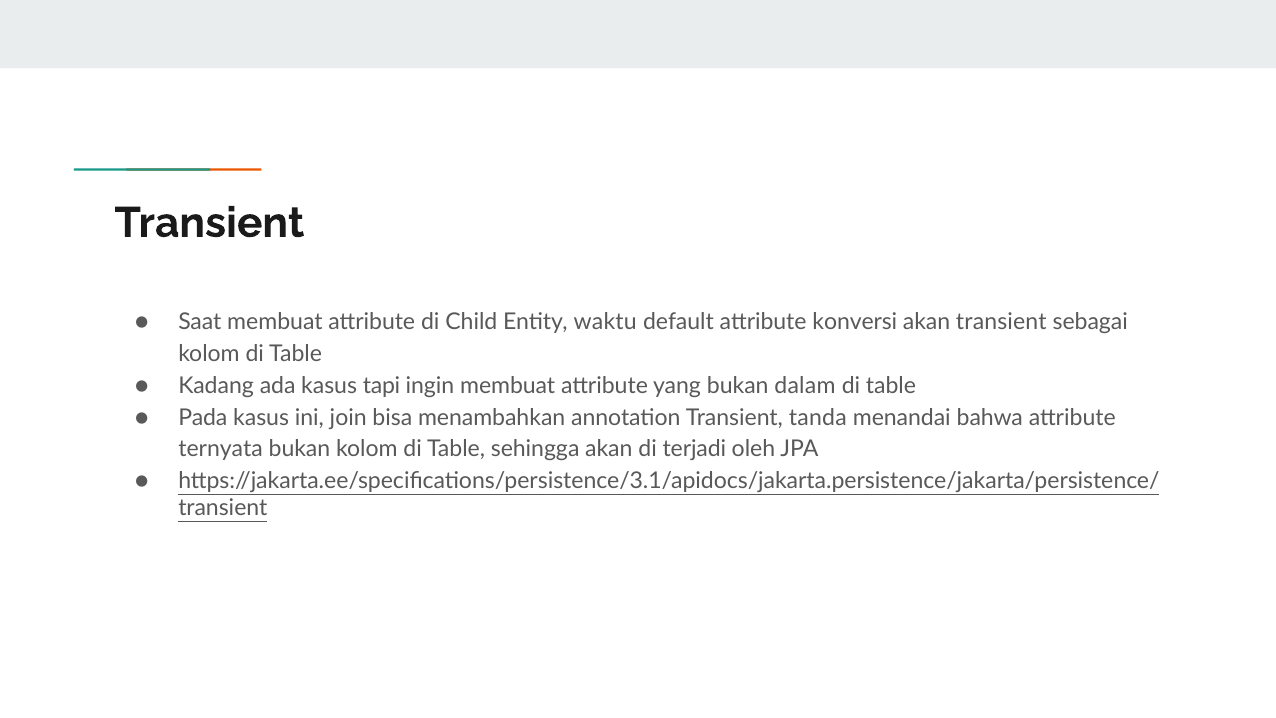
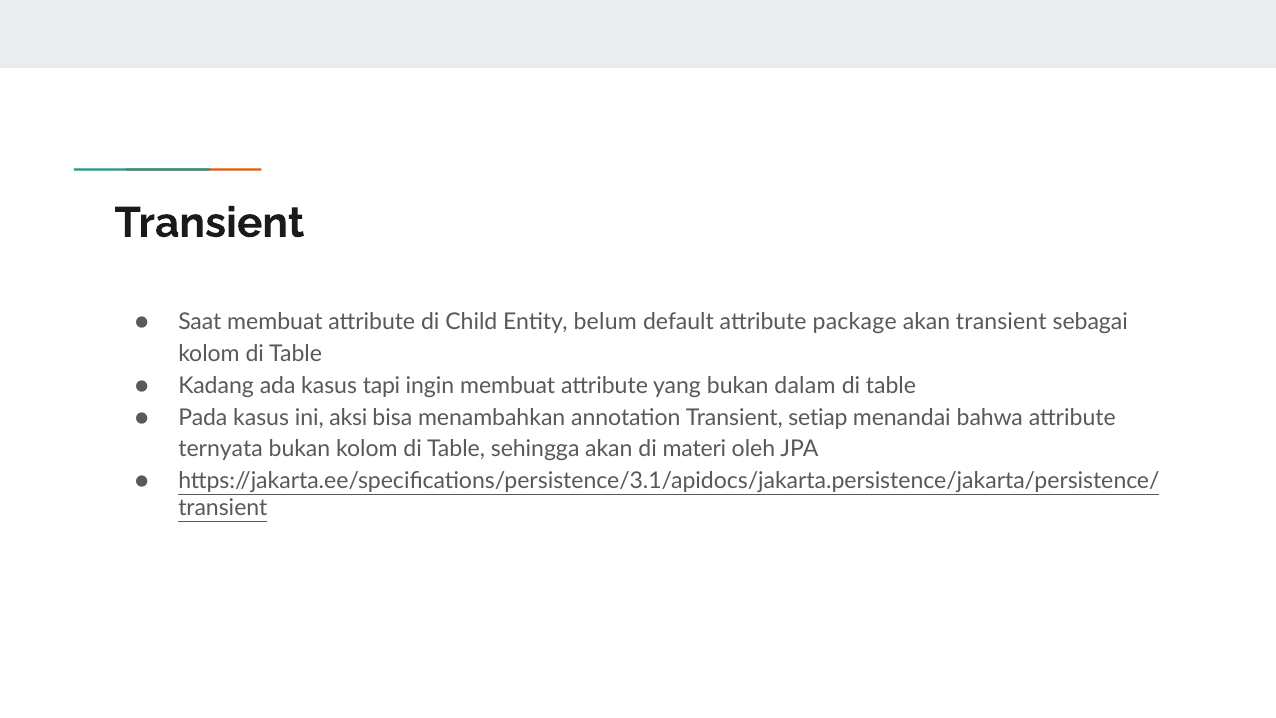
waktu: waktu -> belum
konversi: konversi -> package
join: join -> aksi
tanda: tanda -> setiap
terjadi: terjadi -> materi
